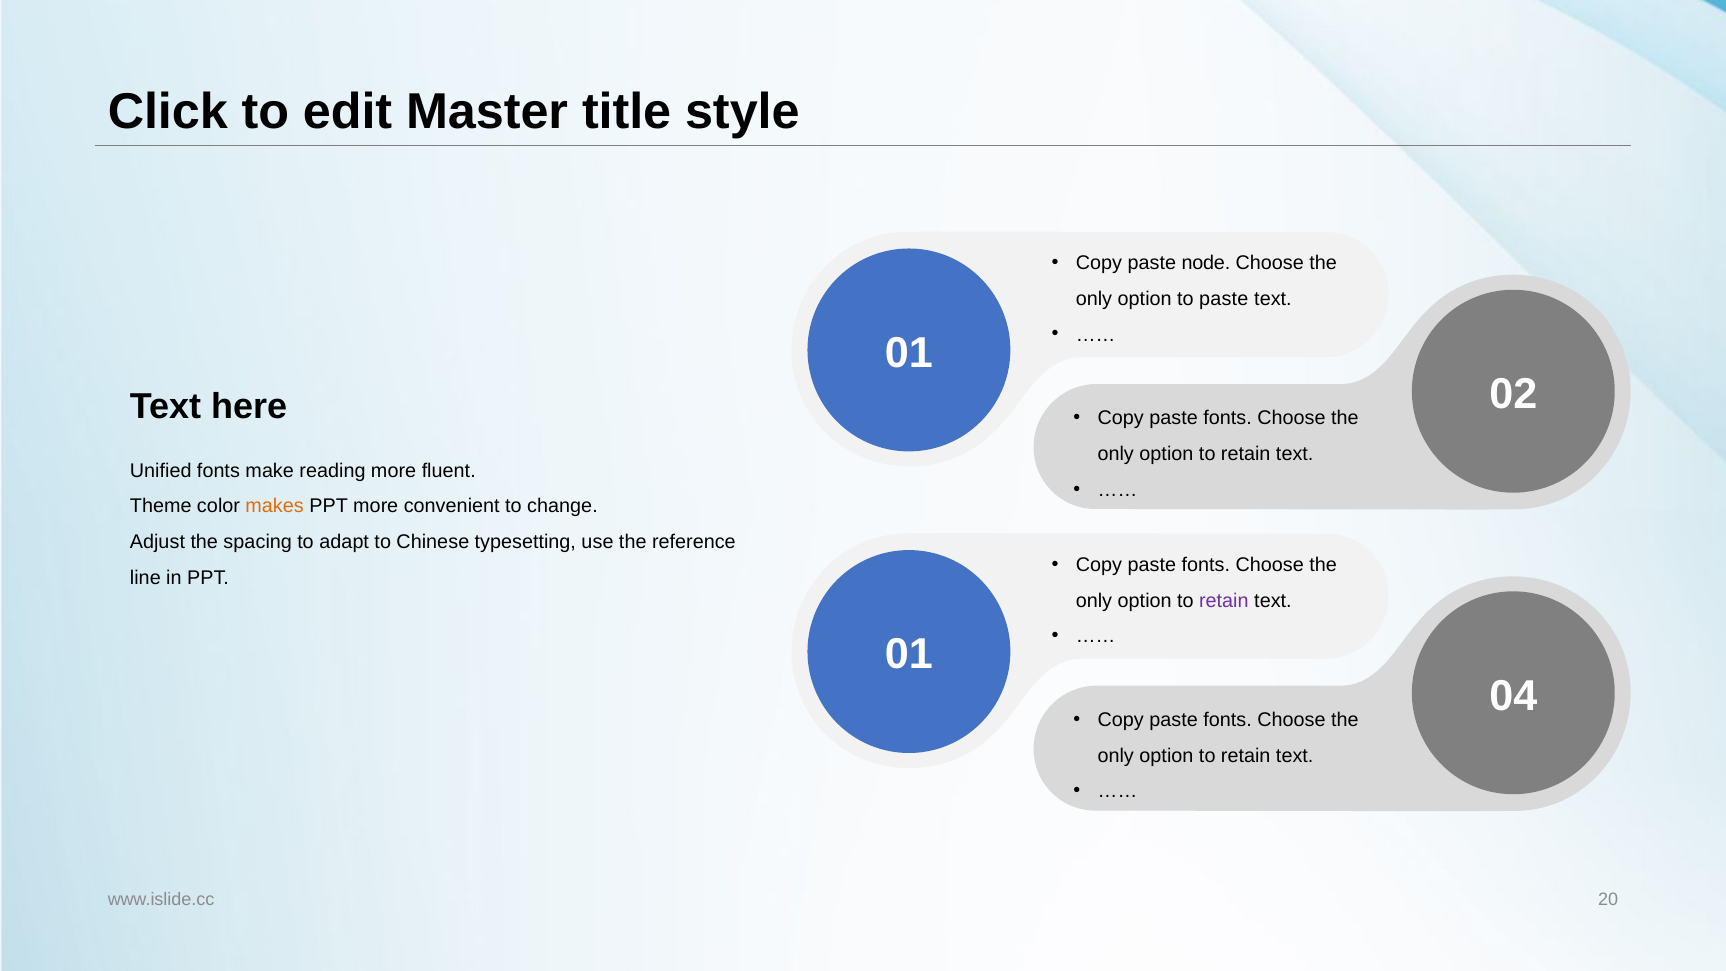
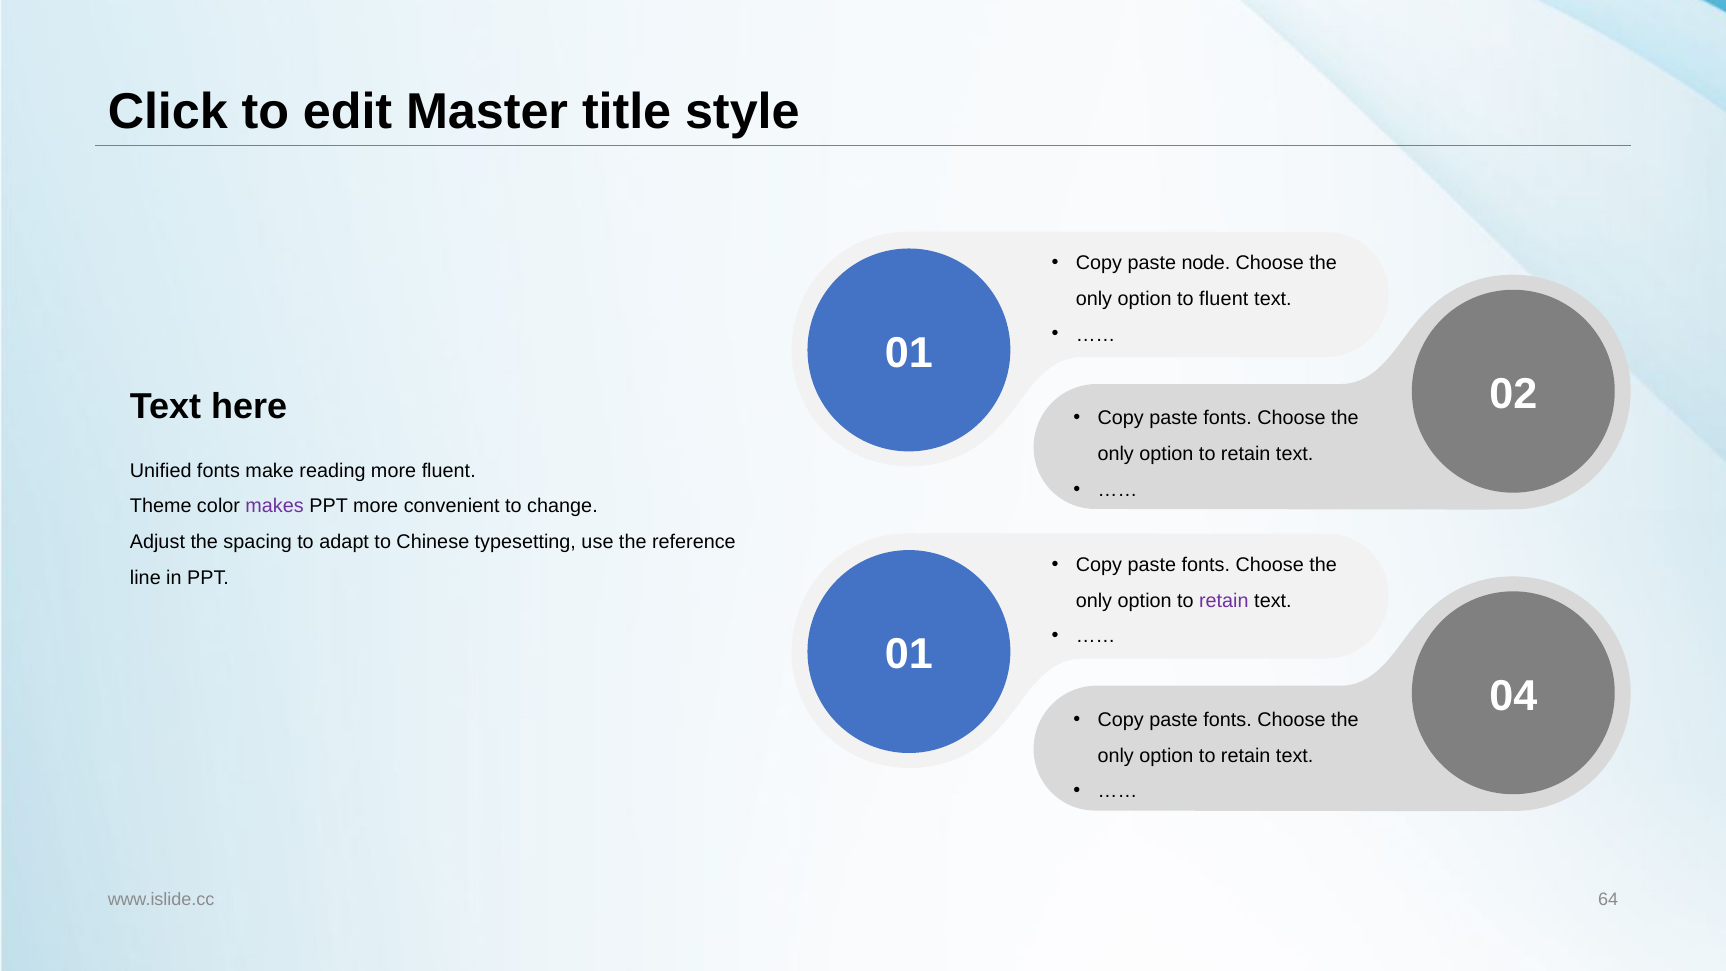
to paste: paste -> fluent
makes colour: orange -> purple
20: 20 -> 64
